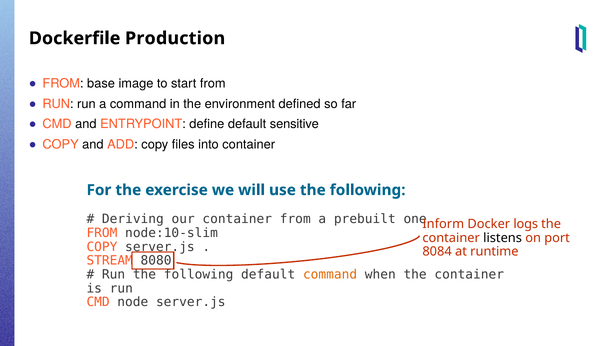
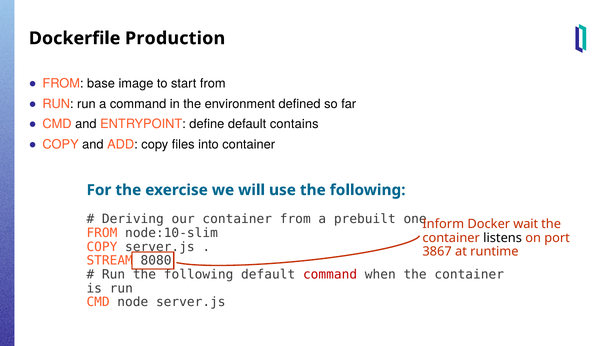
sensitive: sensitive -> contains
logs: logs -> wait
8084: 8084 -> 3867
command at (330, 274) colour: orange -> red
